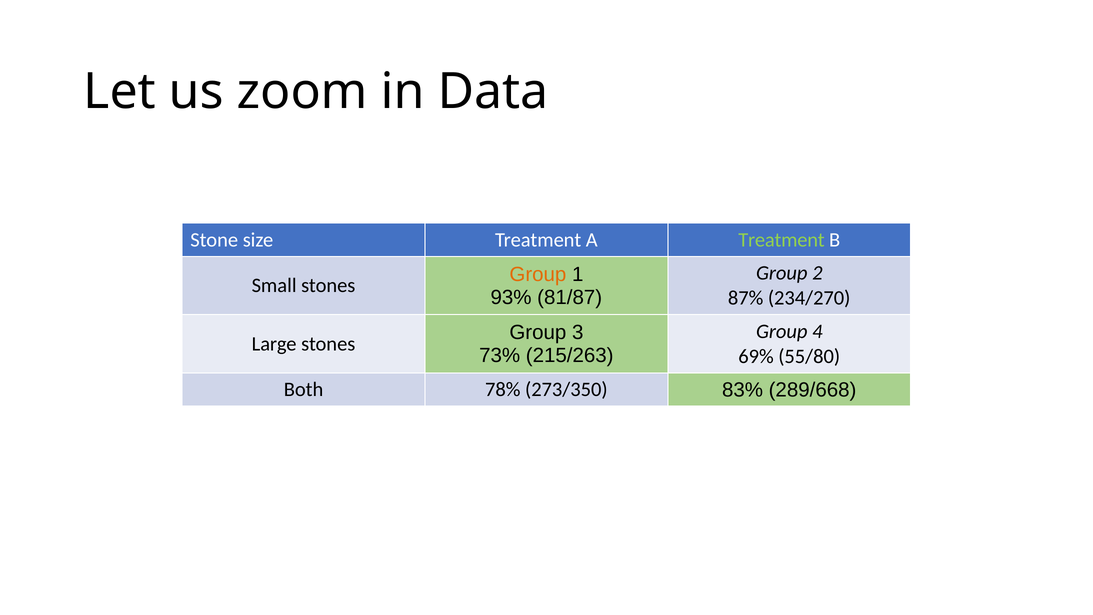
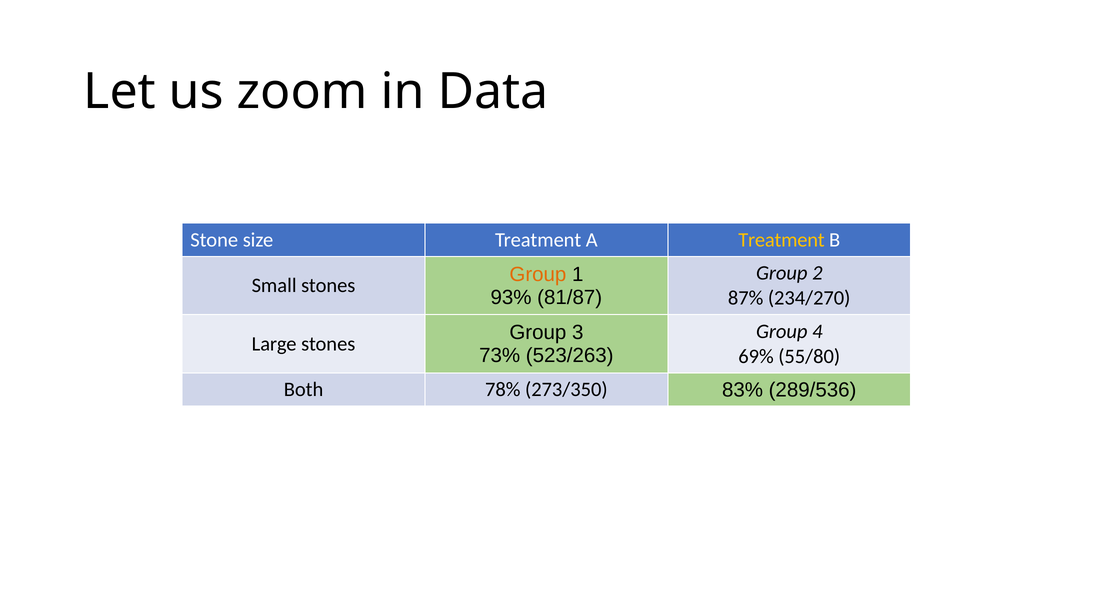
Treatment at (781, 240) colour: light green -> yellow
215/263: 215/263 -> 523/263
289/668: 289/668 -> 289/536
